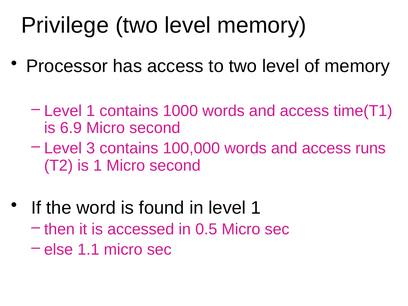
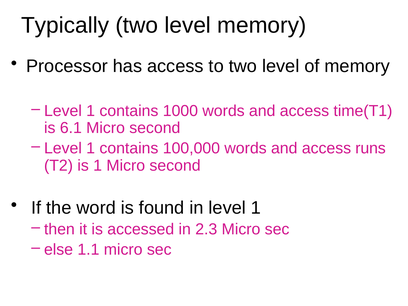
Privilege: Privilege -> Typically
6.9: 6.9 -> 6.1
3 at (91, 148): 3 -> 1
0.5: 0.5 -> 2.3
